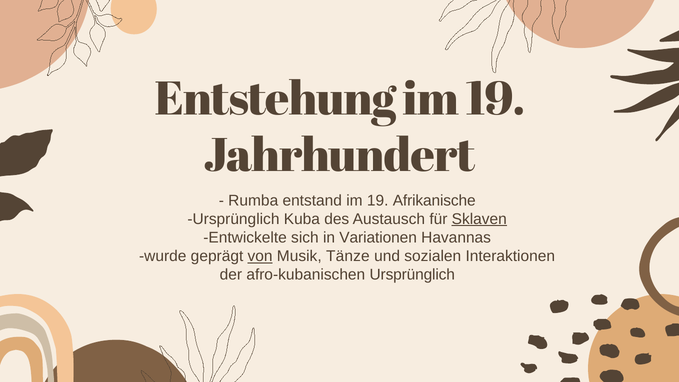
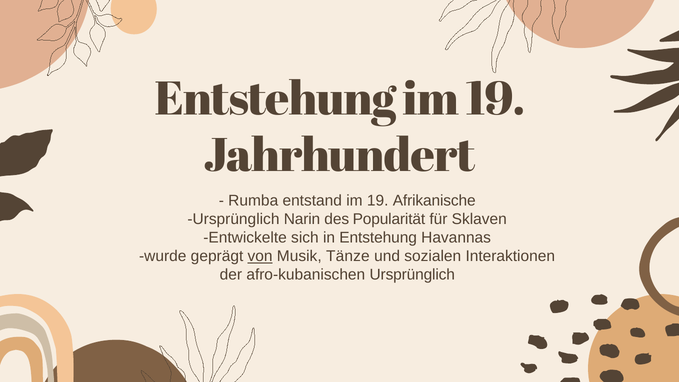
Kuba: Kuba -> Narin
Austausch: Austausch -> Popularität
Sklaven underline: present -> none
in Variationen: Variationen -> Entstehung
